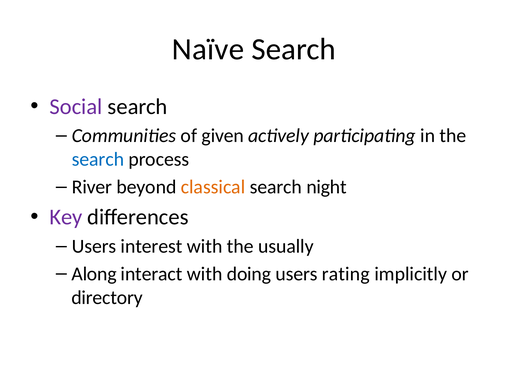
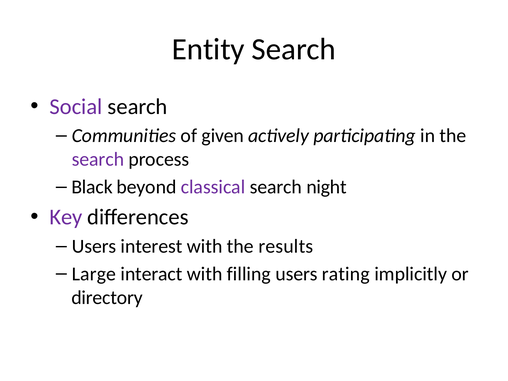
Naïve: Naïve -> Entity
search at (98, 159) colour: blue -> purple
River: River -> Black
classical colour: orange -> purple
usually: usually -> results
Along: Along -> Large
doing: doing -> filling
